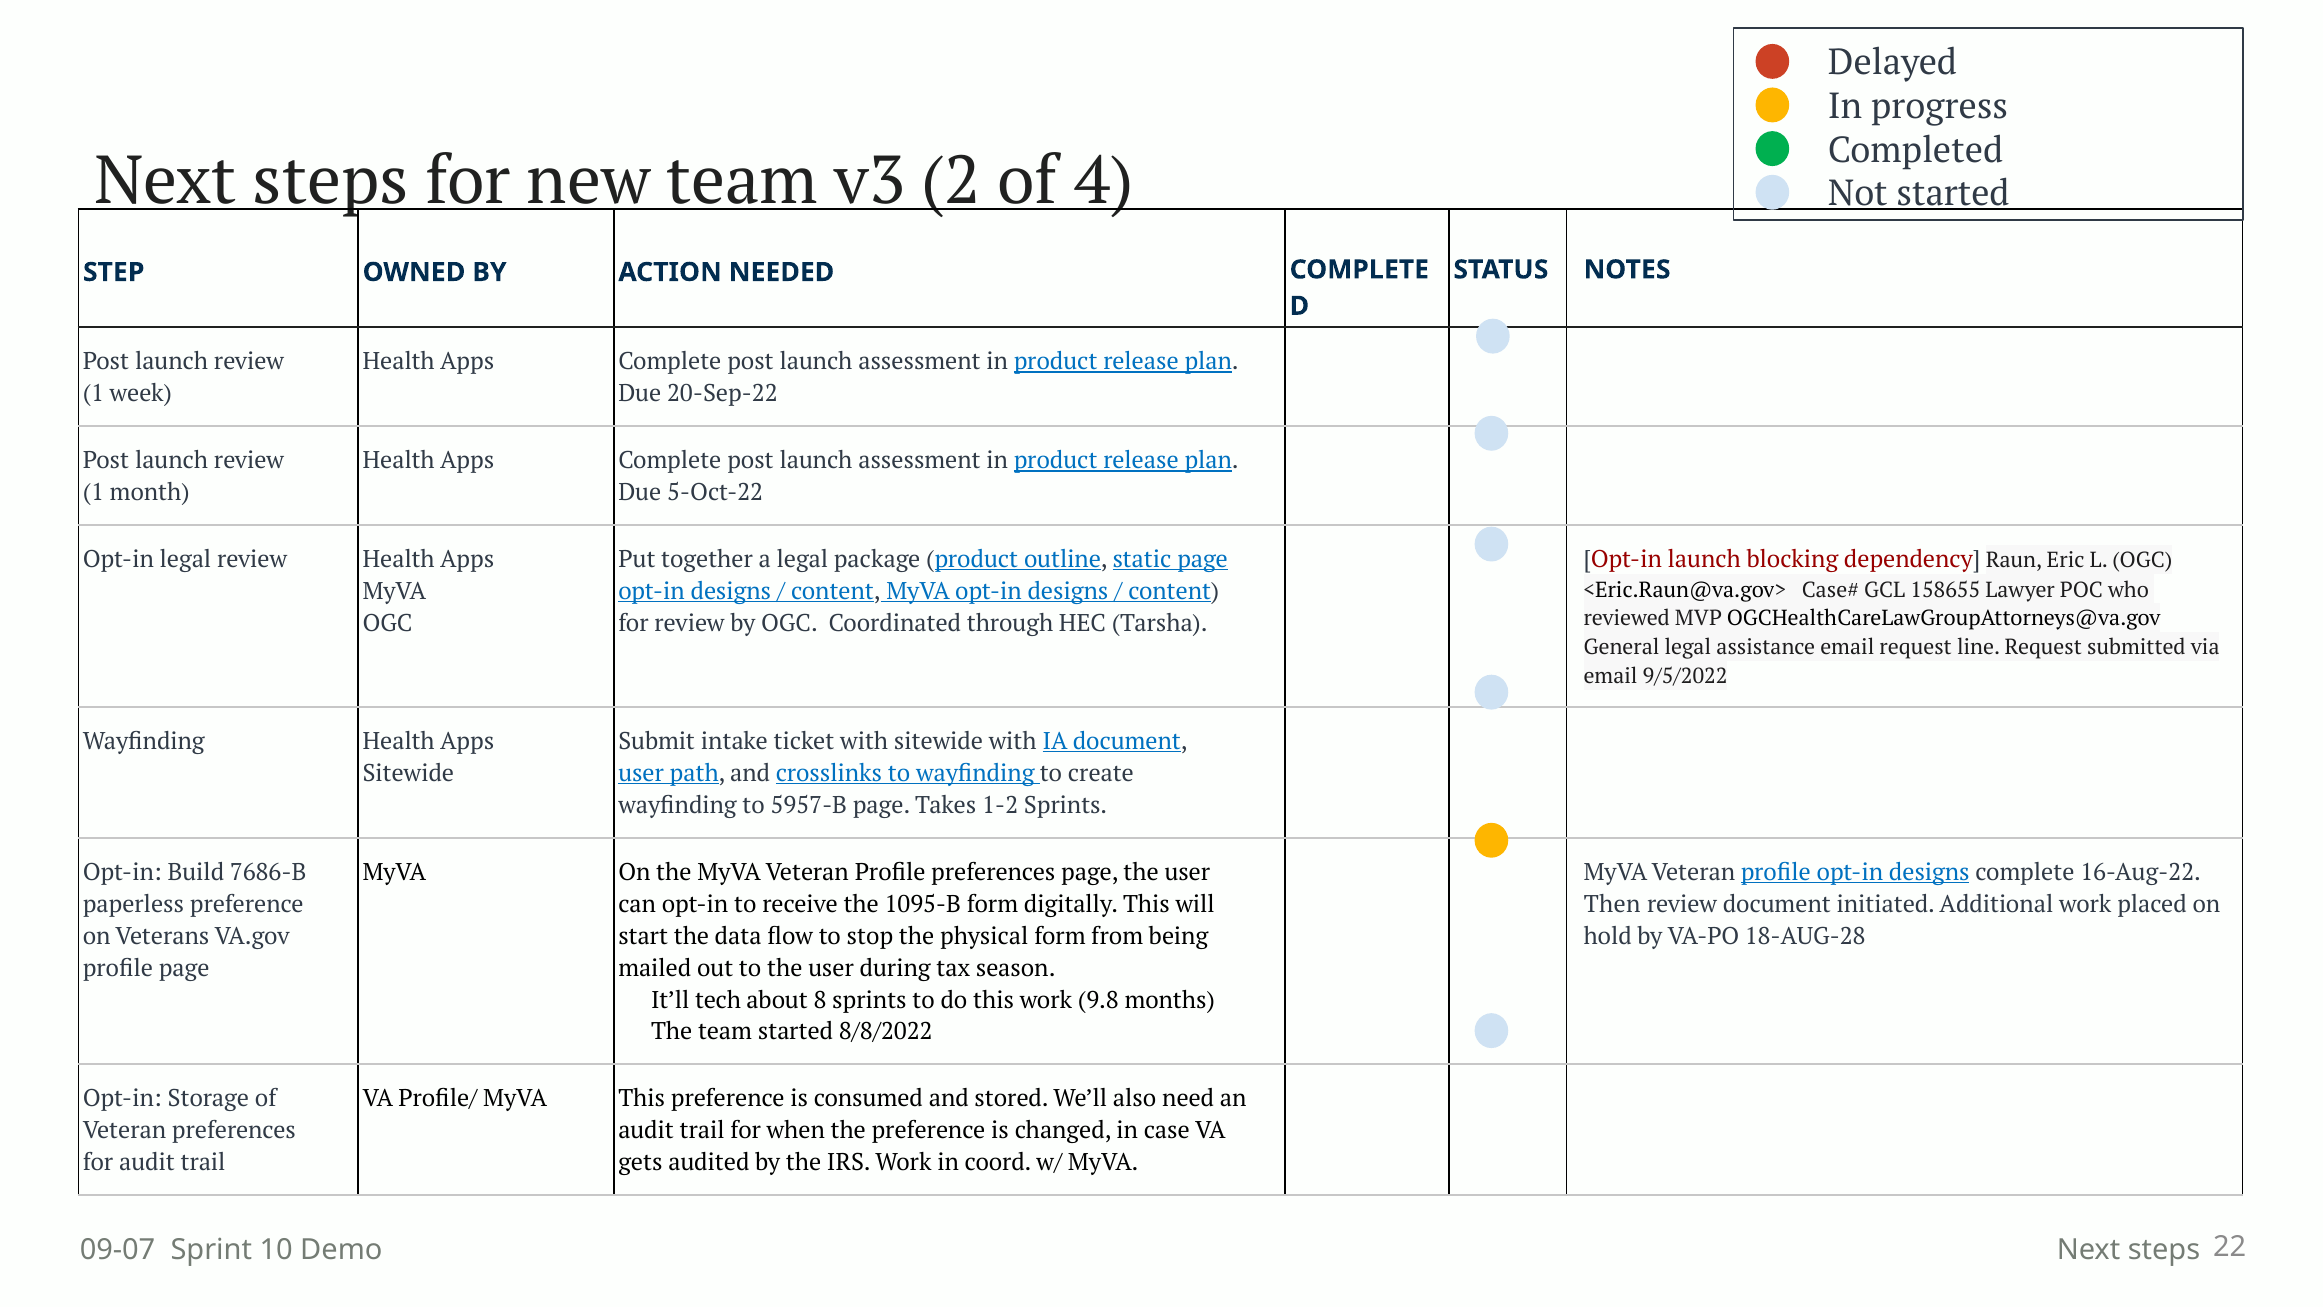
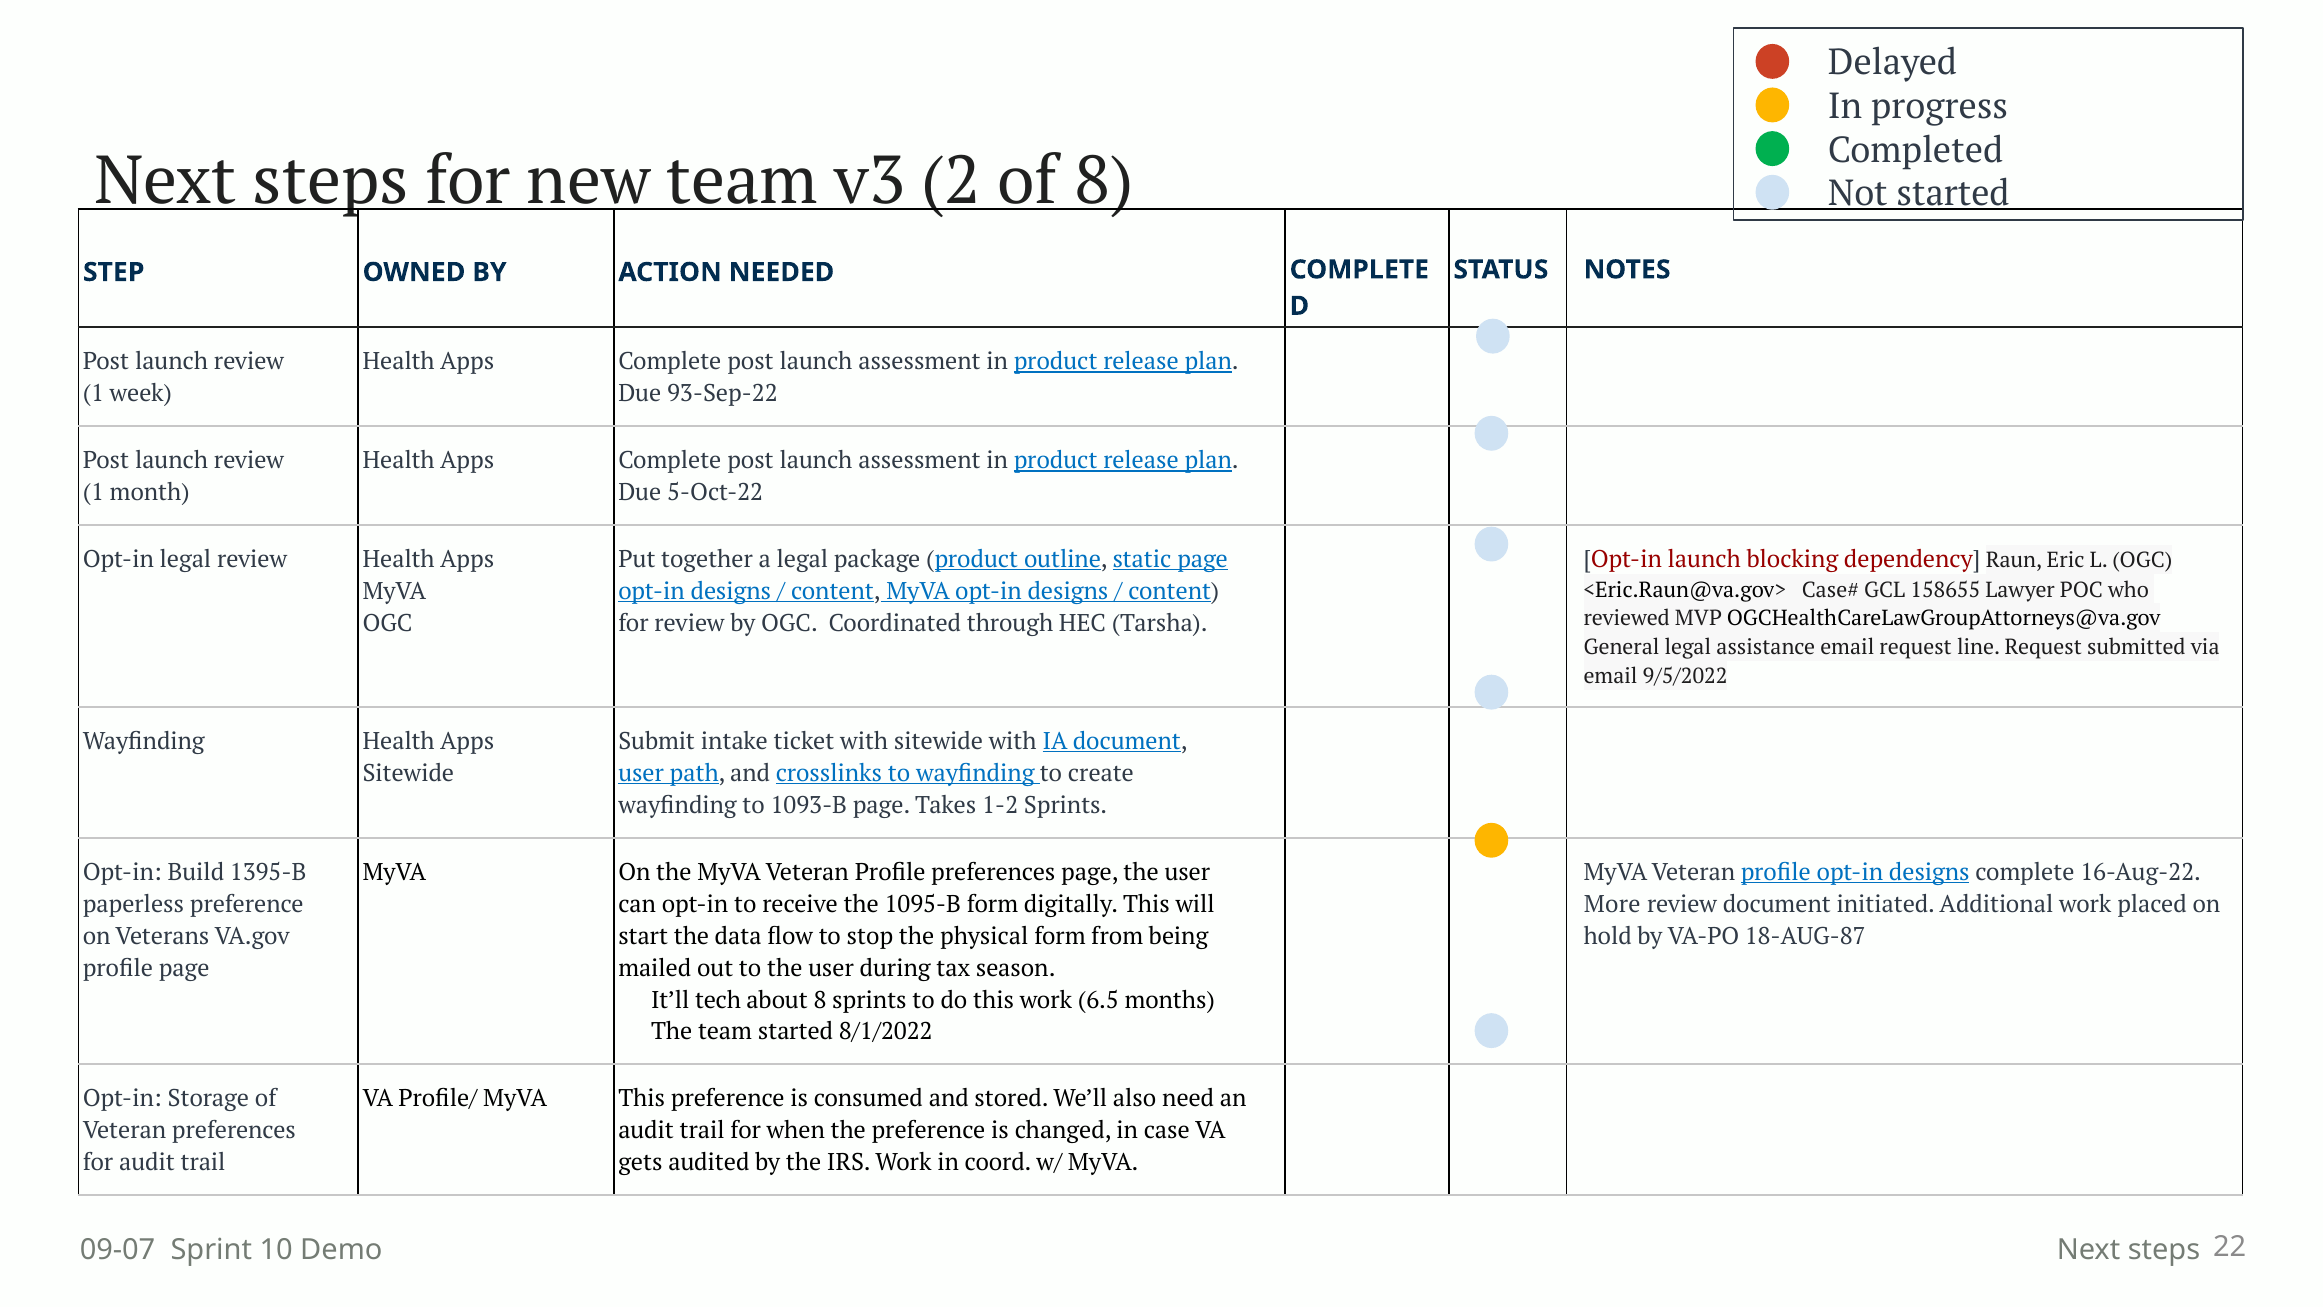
of 4: 4 -> 8
20-Sep-22: 20-Sep-22 -> 93-Sep-22
5957-B: 5957-B -> 1093-B
7686-B: 7686-B -> 1395-B
Then: Then -> More
18-AUG-28: 18-AUG-28 -> 18-AUG-87
9.8: 9.8 -> 6.5
8/8/2022: 8/8/2022 -> 8/1/2022
